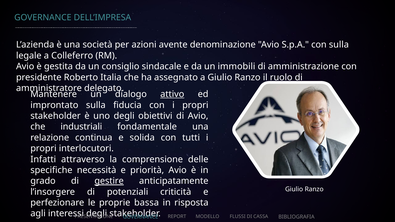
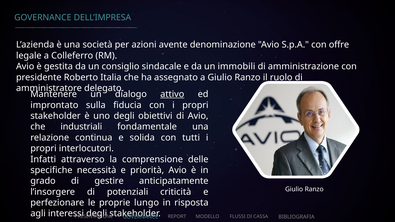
con sulla: sulla -> offre
gestire underline: present -> none
bassa: bassa -> lungo
